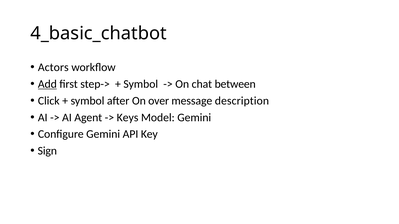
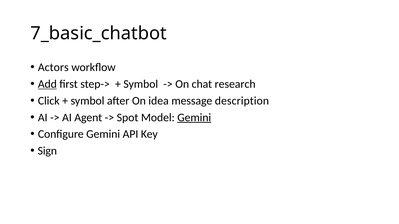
4_basic_chatbot: 4_basic_chatbot -> 7_basic_chatbot
between: between -> research
over: over -> idea
Keys: Keys -> Spot
Gemini at (194, 118) underline: none -> present
